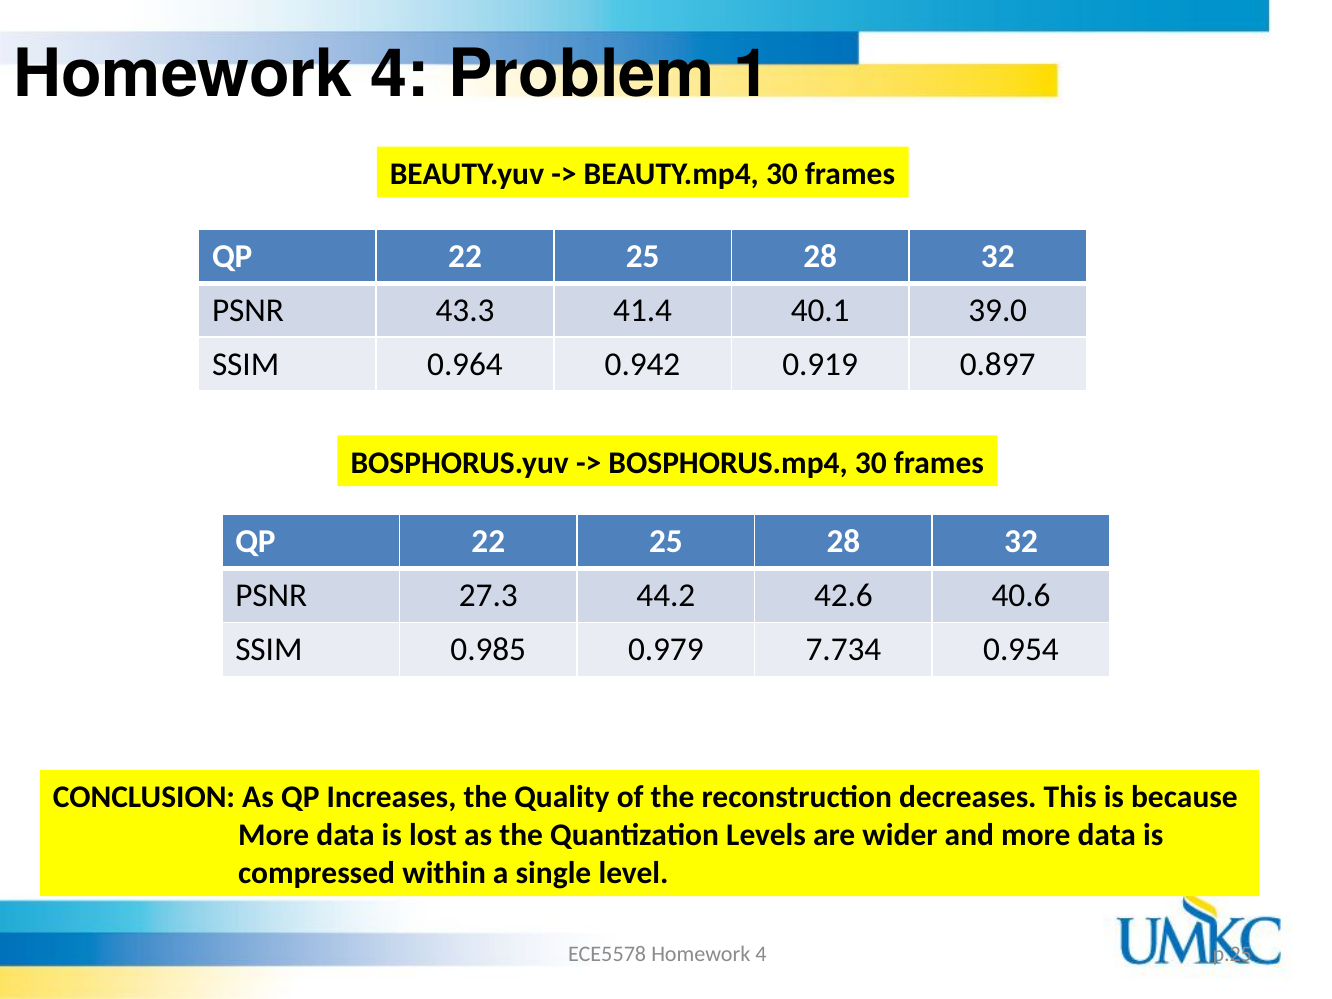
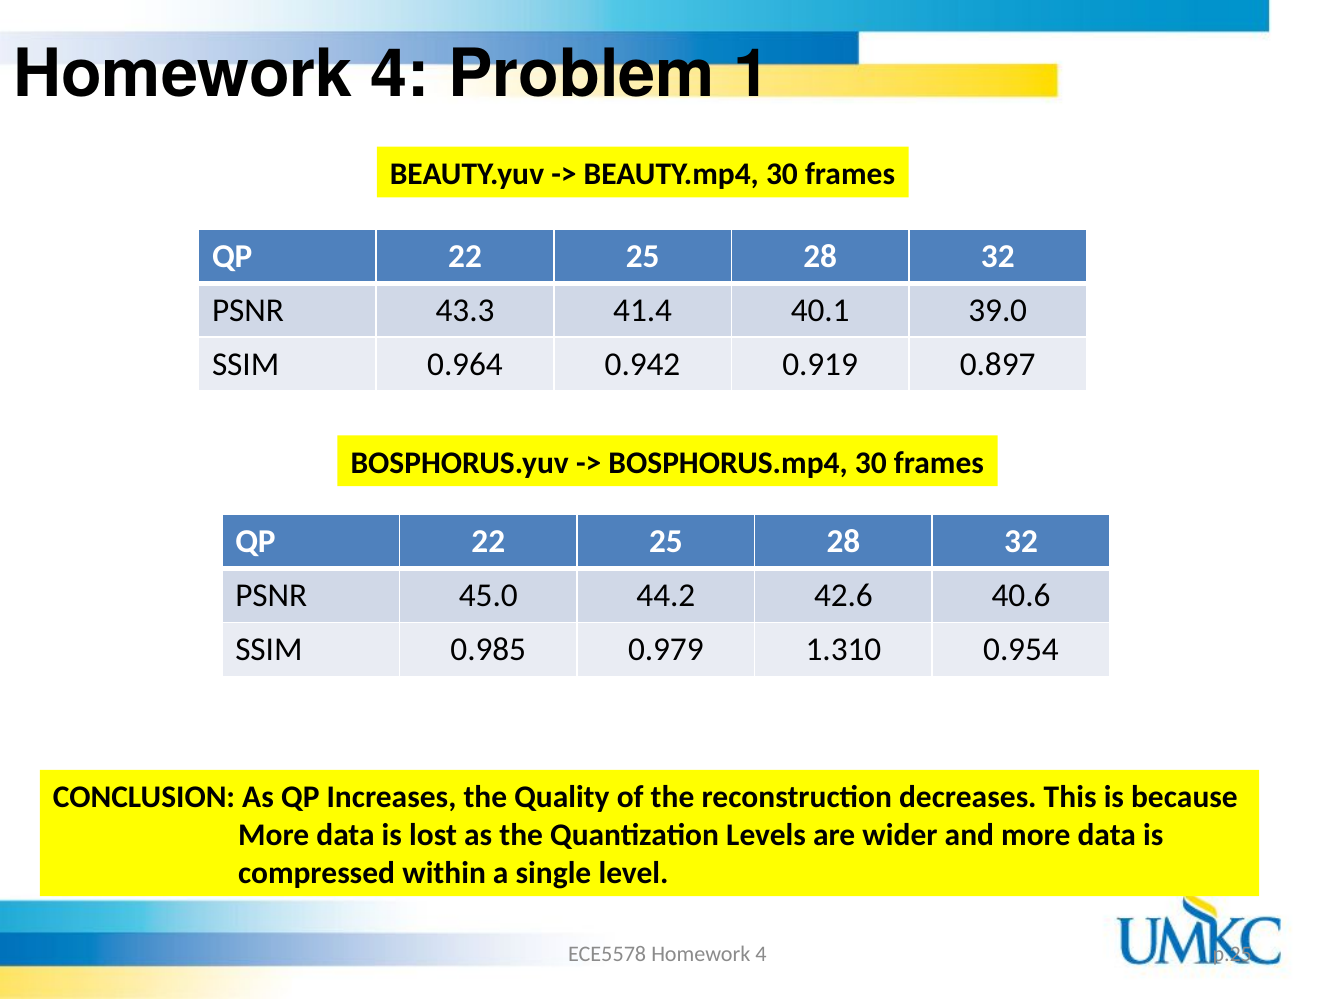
27.3: 27.3 -> 45.0
7.734: 7.734 -> 1.310
